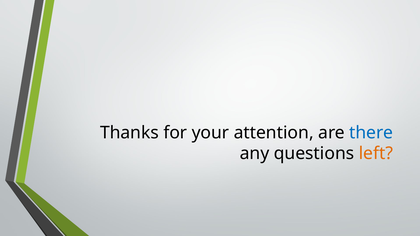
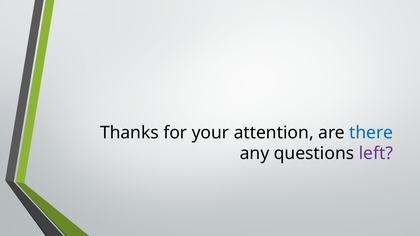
left colour: orange -> purple
